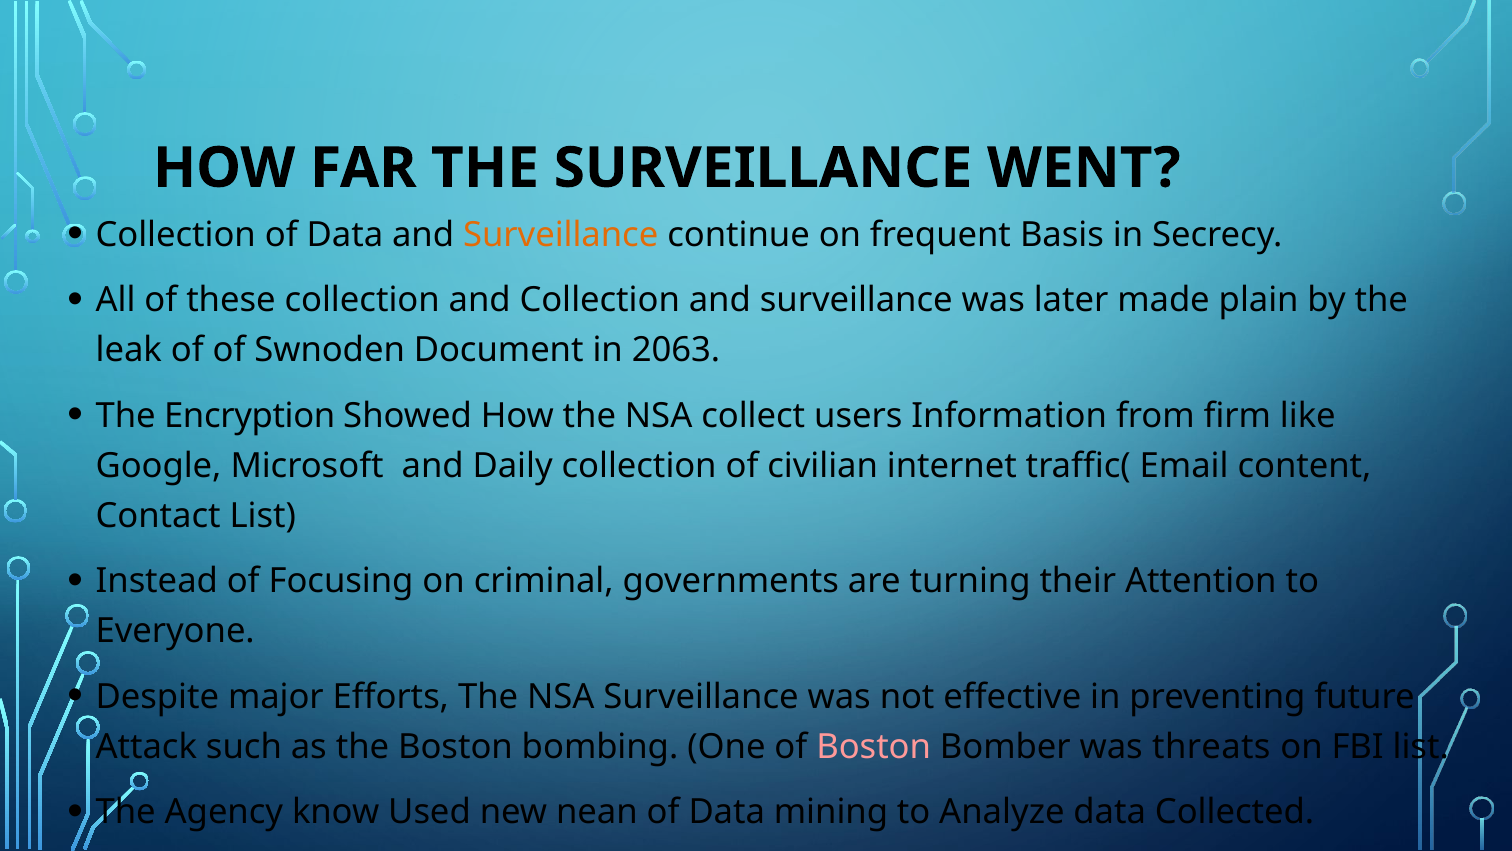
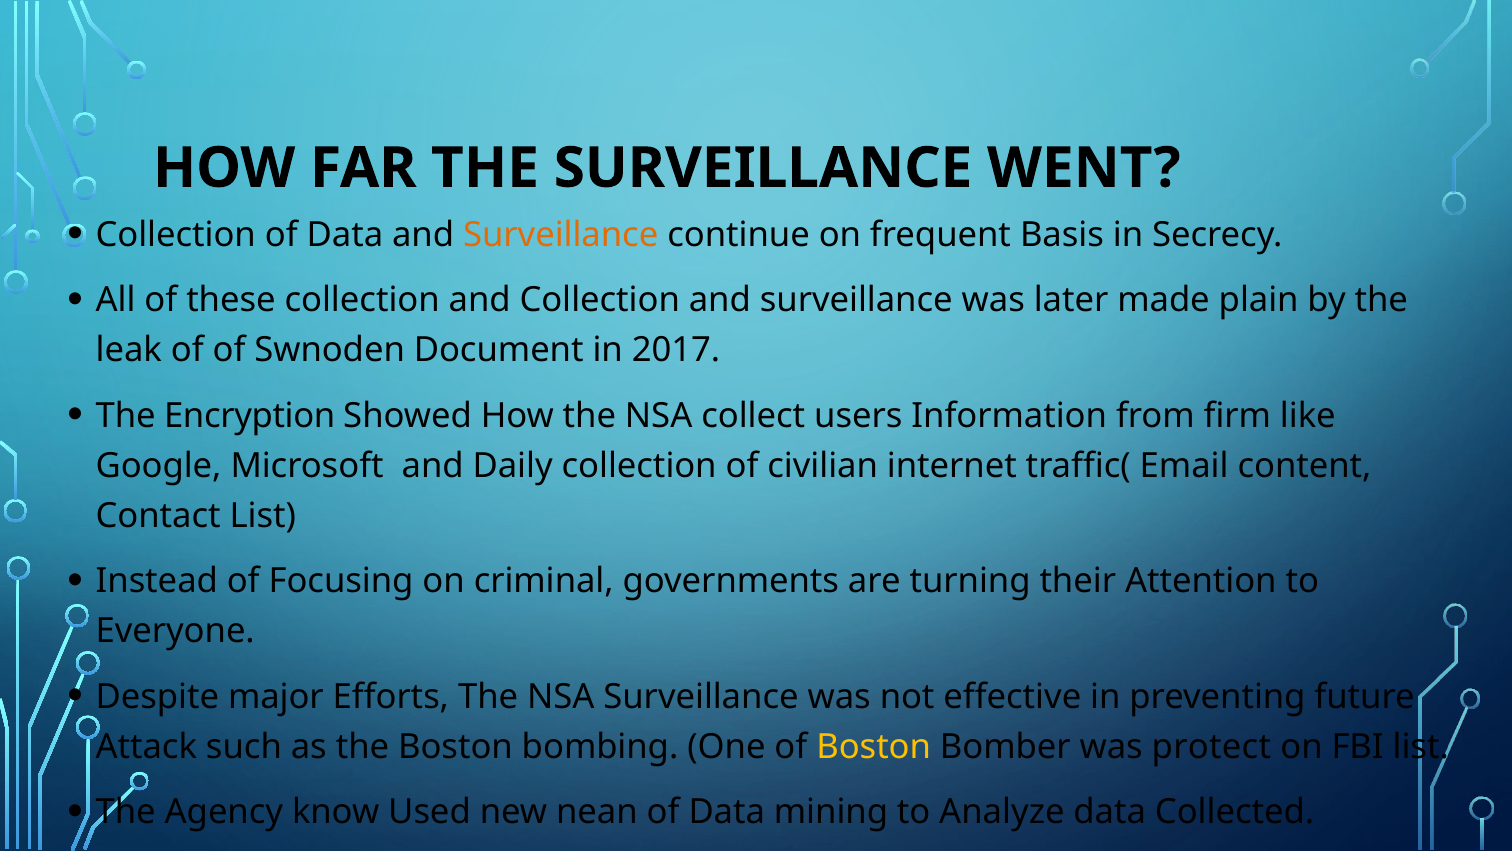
2063: 2063 -> 2017
Boston at (874, 746) colour: pink -> yellow
threats: threats -> protect
